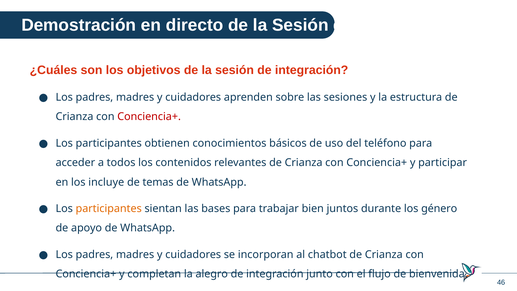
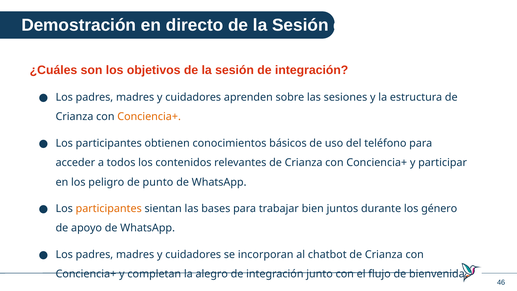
Conciencia+ at (149, 117) colour: red -> orange
incluye: incluye -> peligro
temas: temas -> punto
